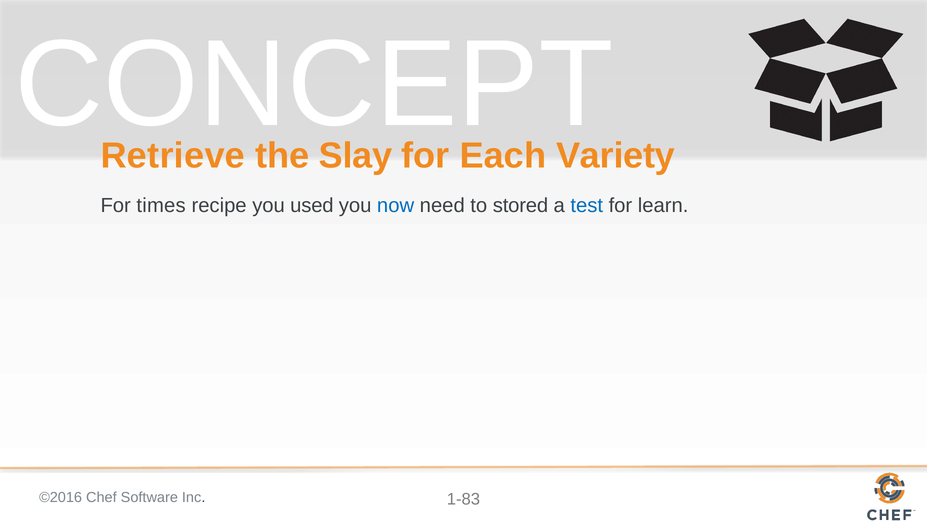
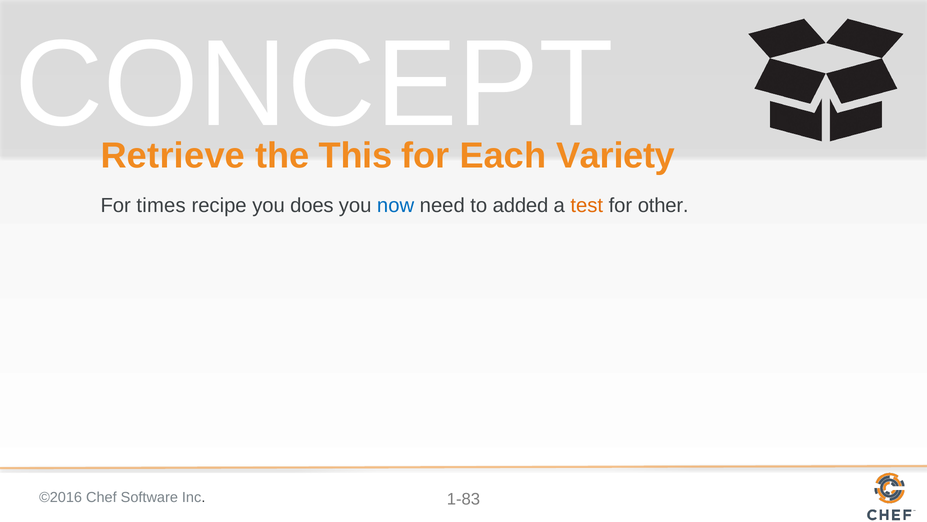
Slay: Slay -> This
used: used -> does
stored: stored -> added
test colour: blue -> orange
learn: learn -> other
